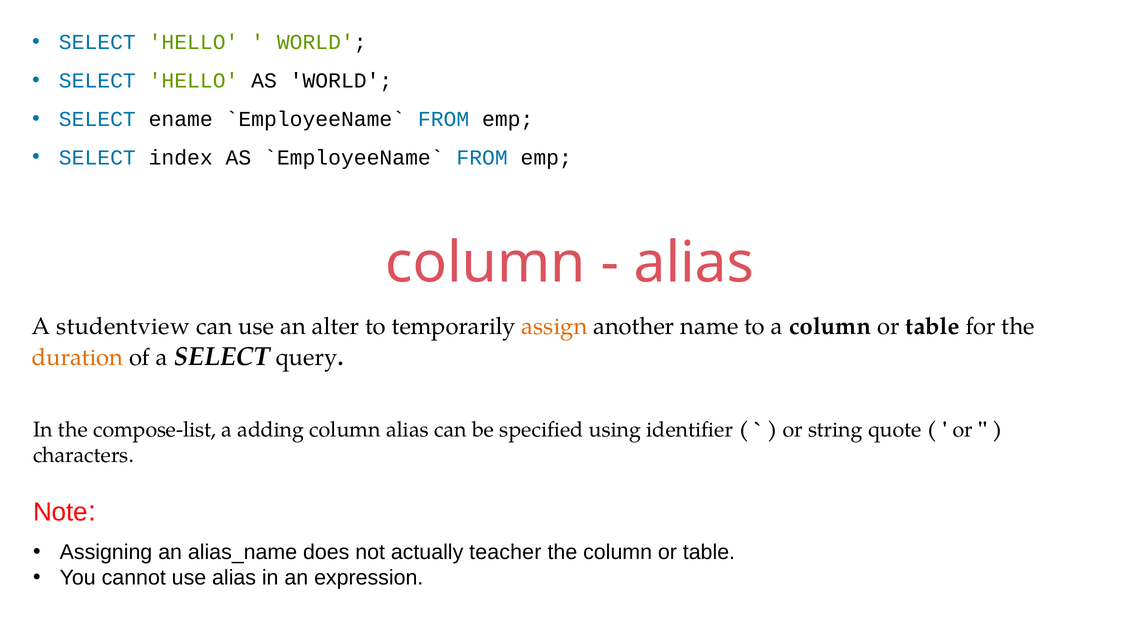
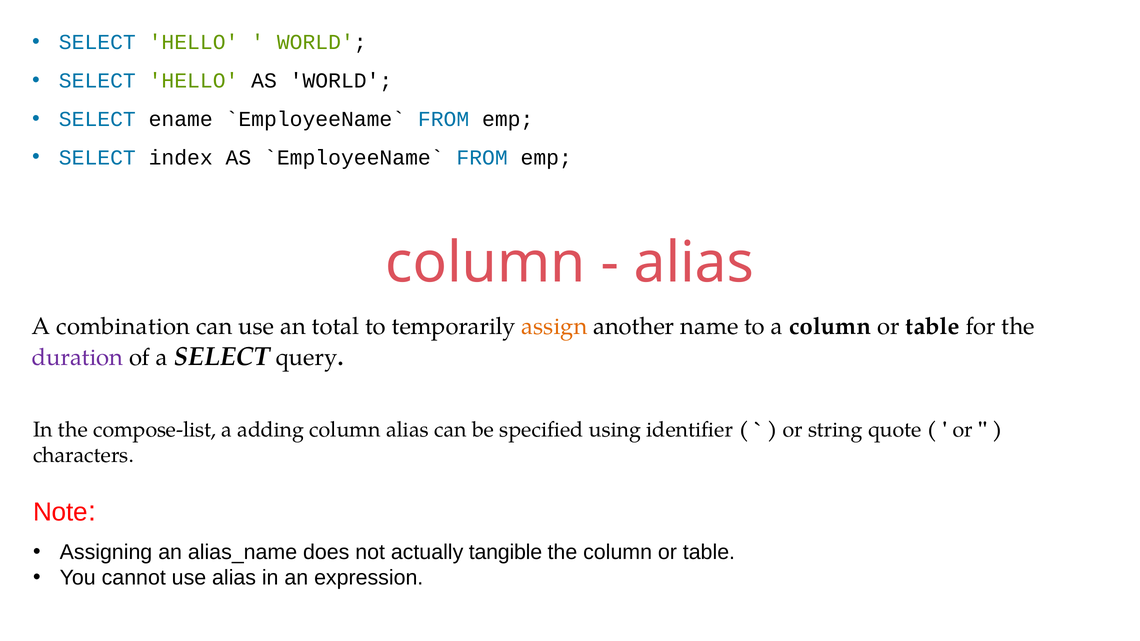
studentview: studentview -> combination
alter: alter -> total
duration colour: orange -> purple
teacher: teacher -> tangible
